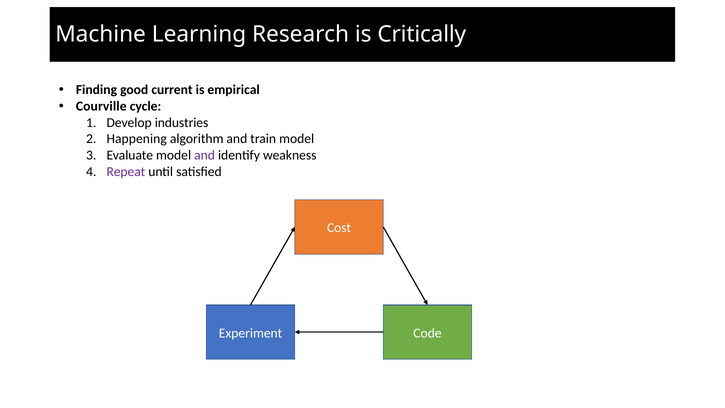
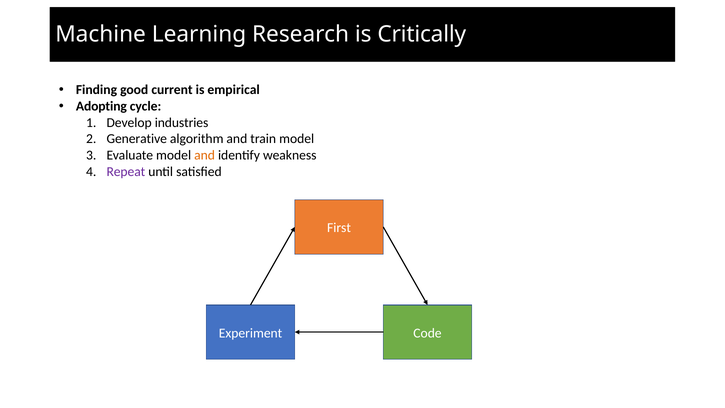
Courville: Courville -> Adopting
Happening: Happening -> Generative
and at (205, 155) colour: purple -> orange
Cost: Cost -> First
